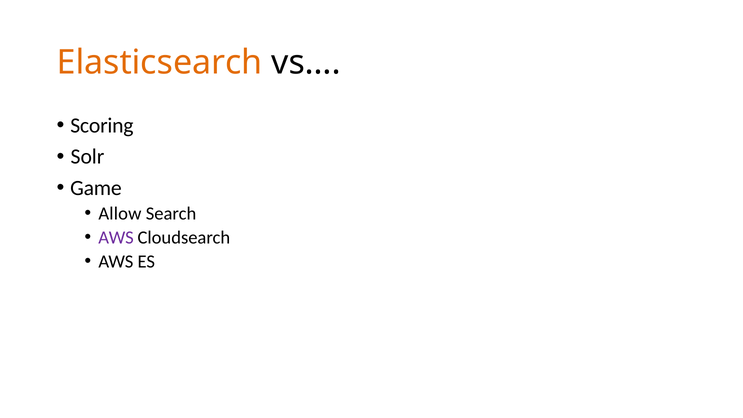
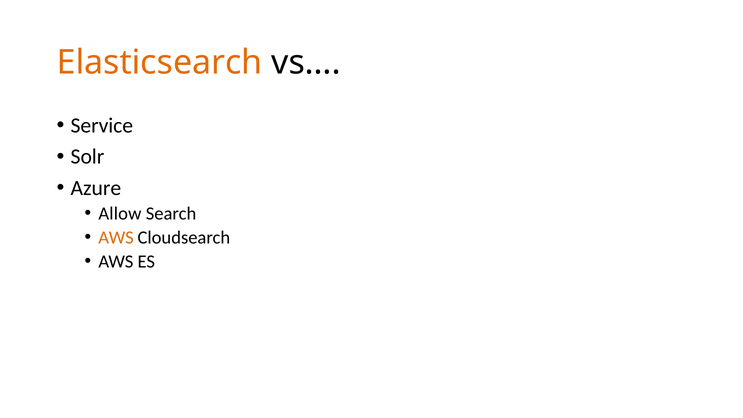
Scoring: Scoring -> Service
Game: Game -> Azure
AWS at (116, 237) colour: purple -> orange
